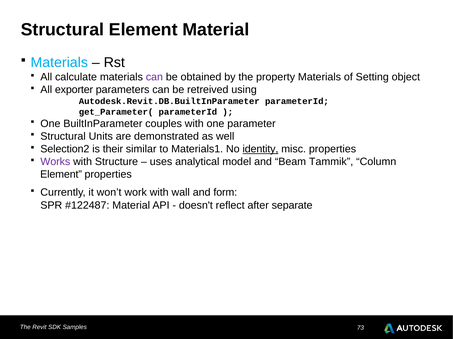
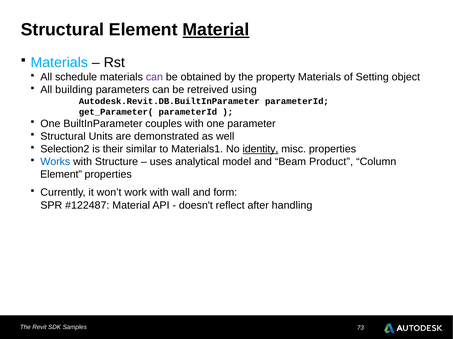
Material at (216, 30) underline: none -> present
calculate: calculate -> schedule
exporter: exporter -> building
Works colour: purple -> blue
Tammik: Tammik -> Product
separate: separate -> handling
